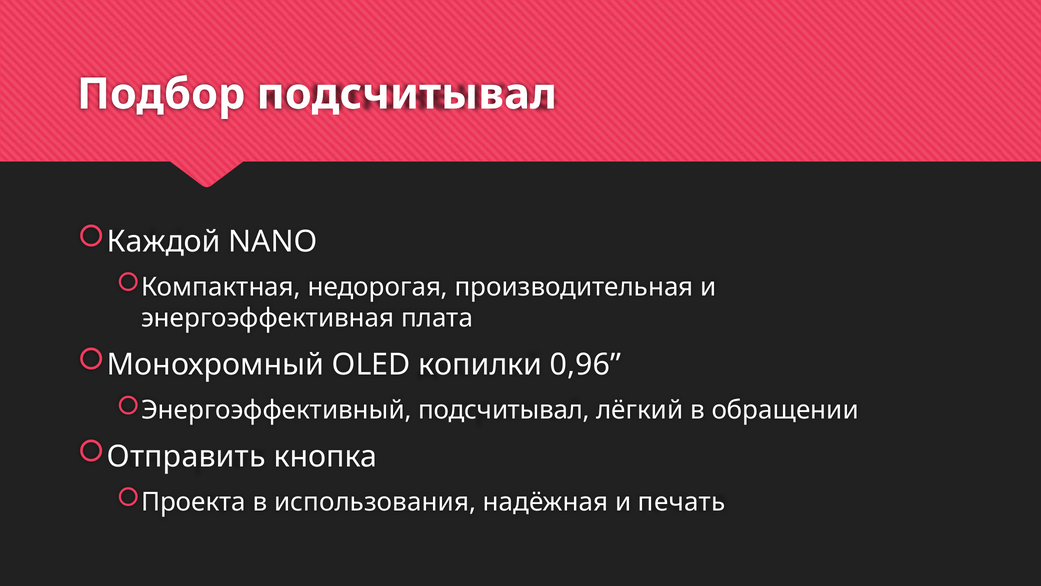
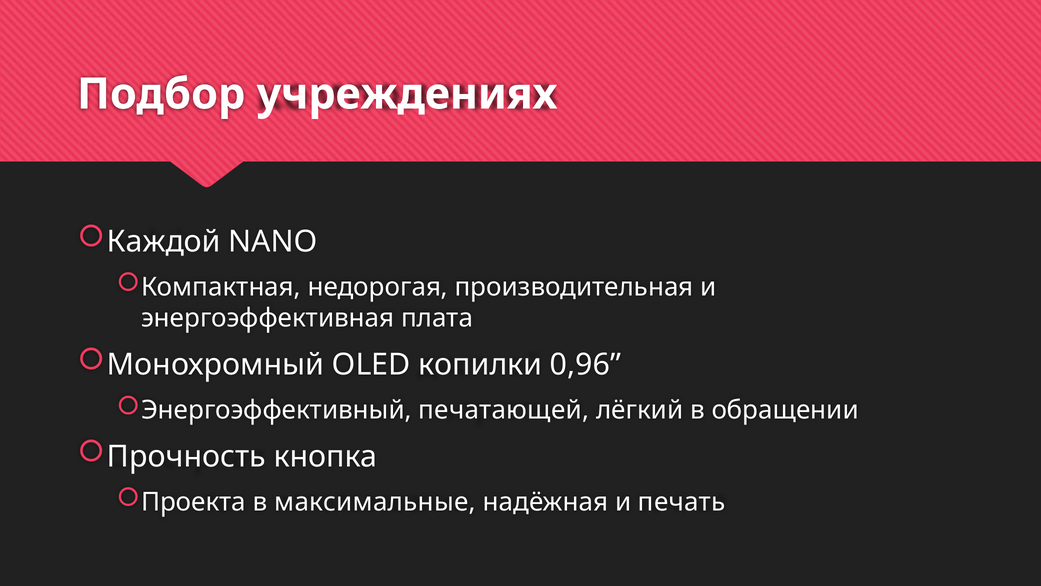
Подбор подсчитывал: подсчитывал -> учреждениях
Энергоэффективный подсчитывал: подсчитывал -> печатающей
Отправить: Отправить -> Прочность
использования: использования -> максимальные
